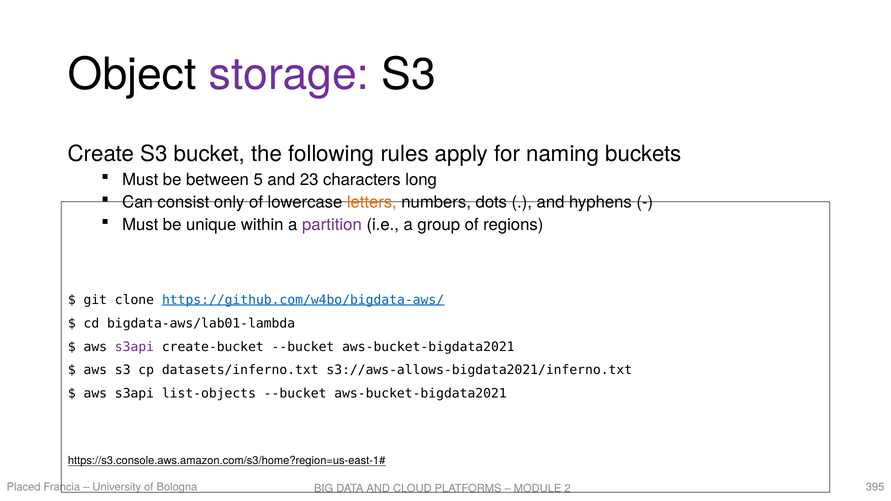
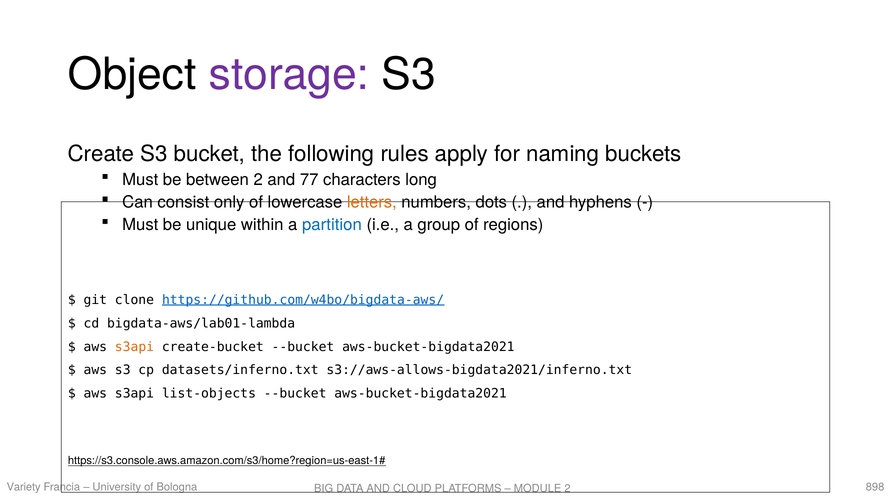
between 5: 5 -> 2
23: 23 -> 77
partition colour: purple -> blue
s3api at (134, 347) colour: purple -> orange
Placed: Placed -> Variety
395: 395 -> 898
